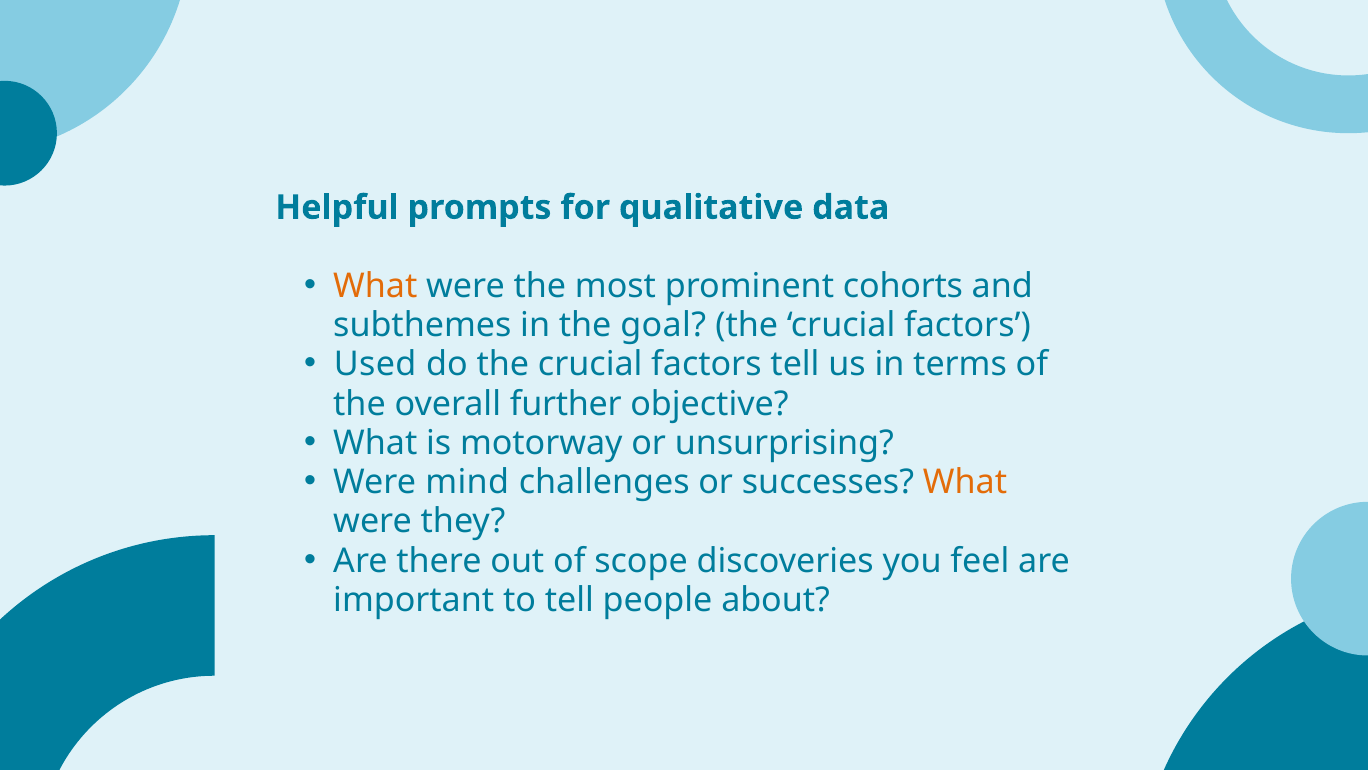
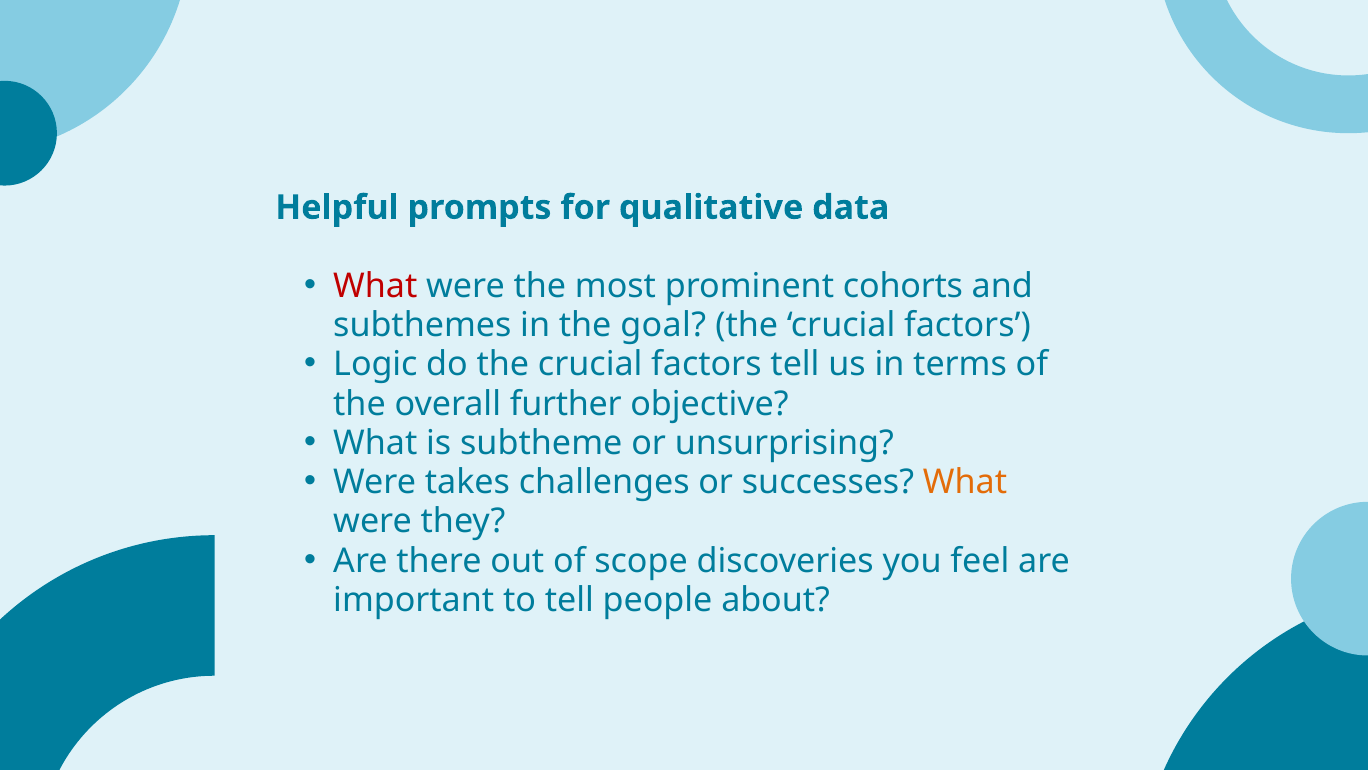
What at (375, 286) colour: orange -> red
Used: Used -> Logic
motorway: motorway -> subtheme
mind: mind -> takes
